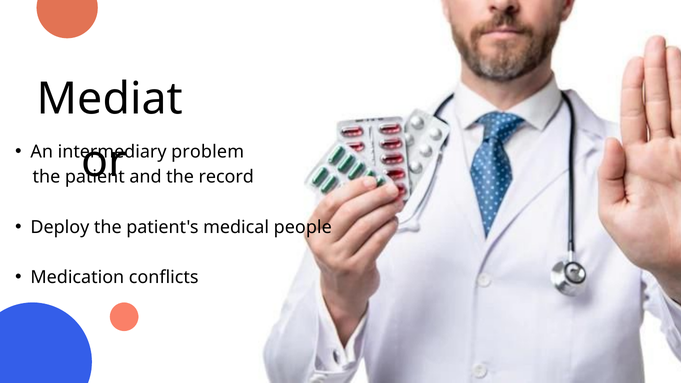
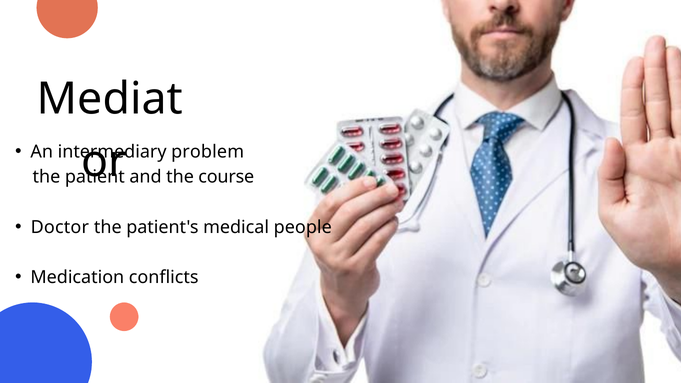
record: record -> course
Deploy: Deploy -> Doctor
